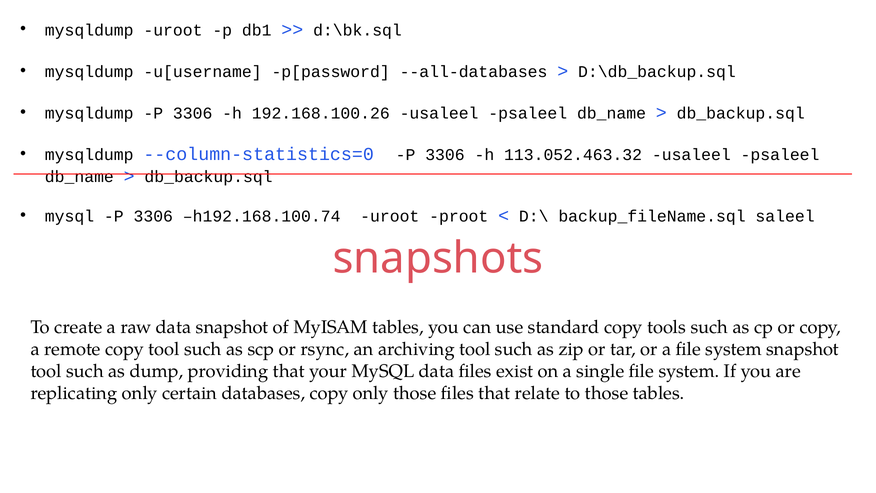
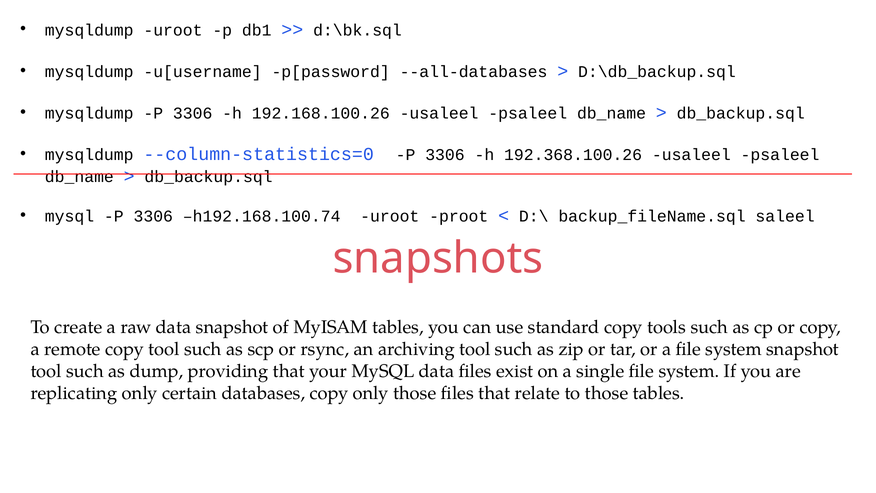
113.052.463.32: 113.052.463.32 -> 192.368.100.26
